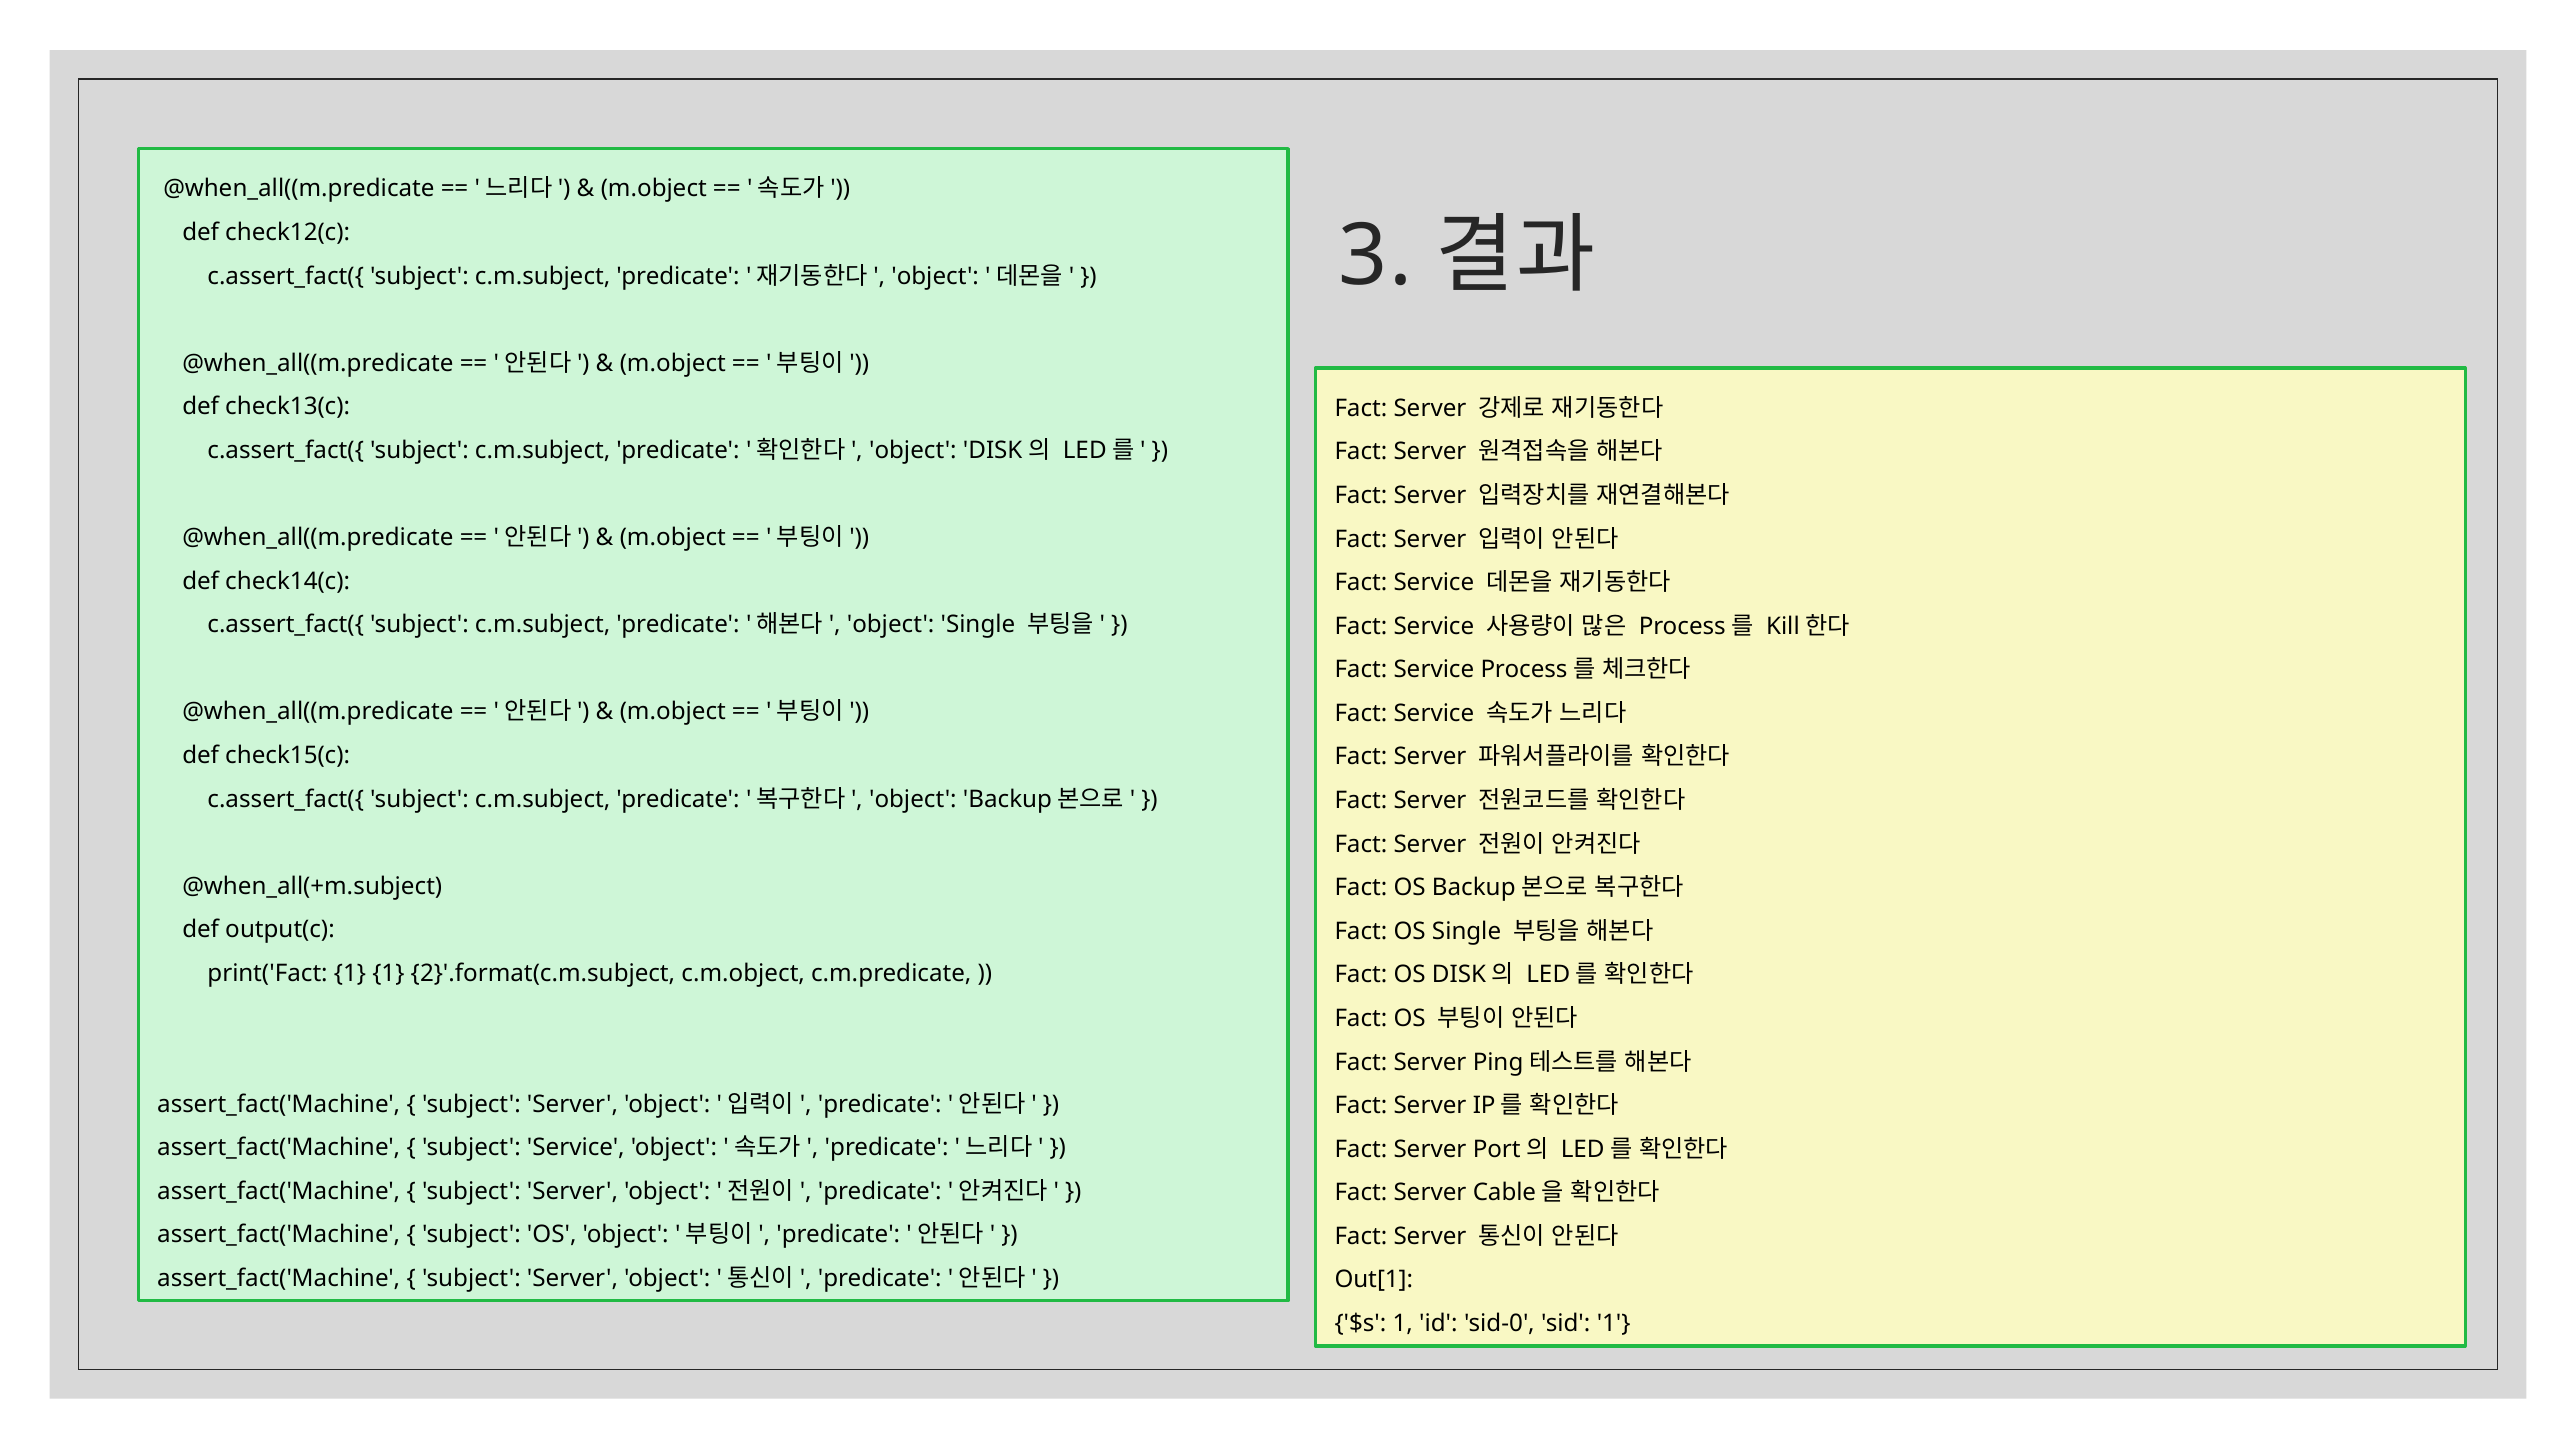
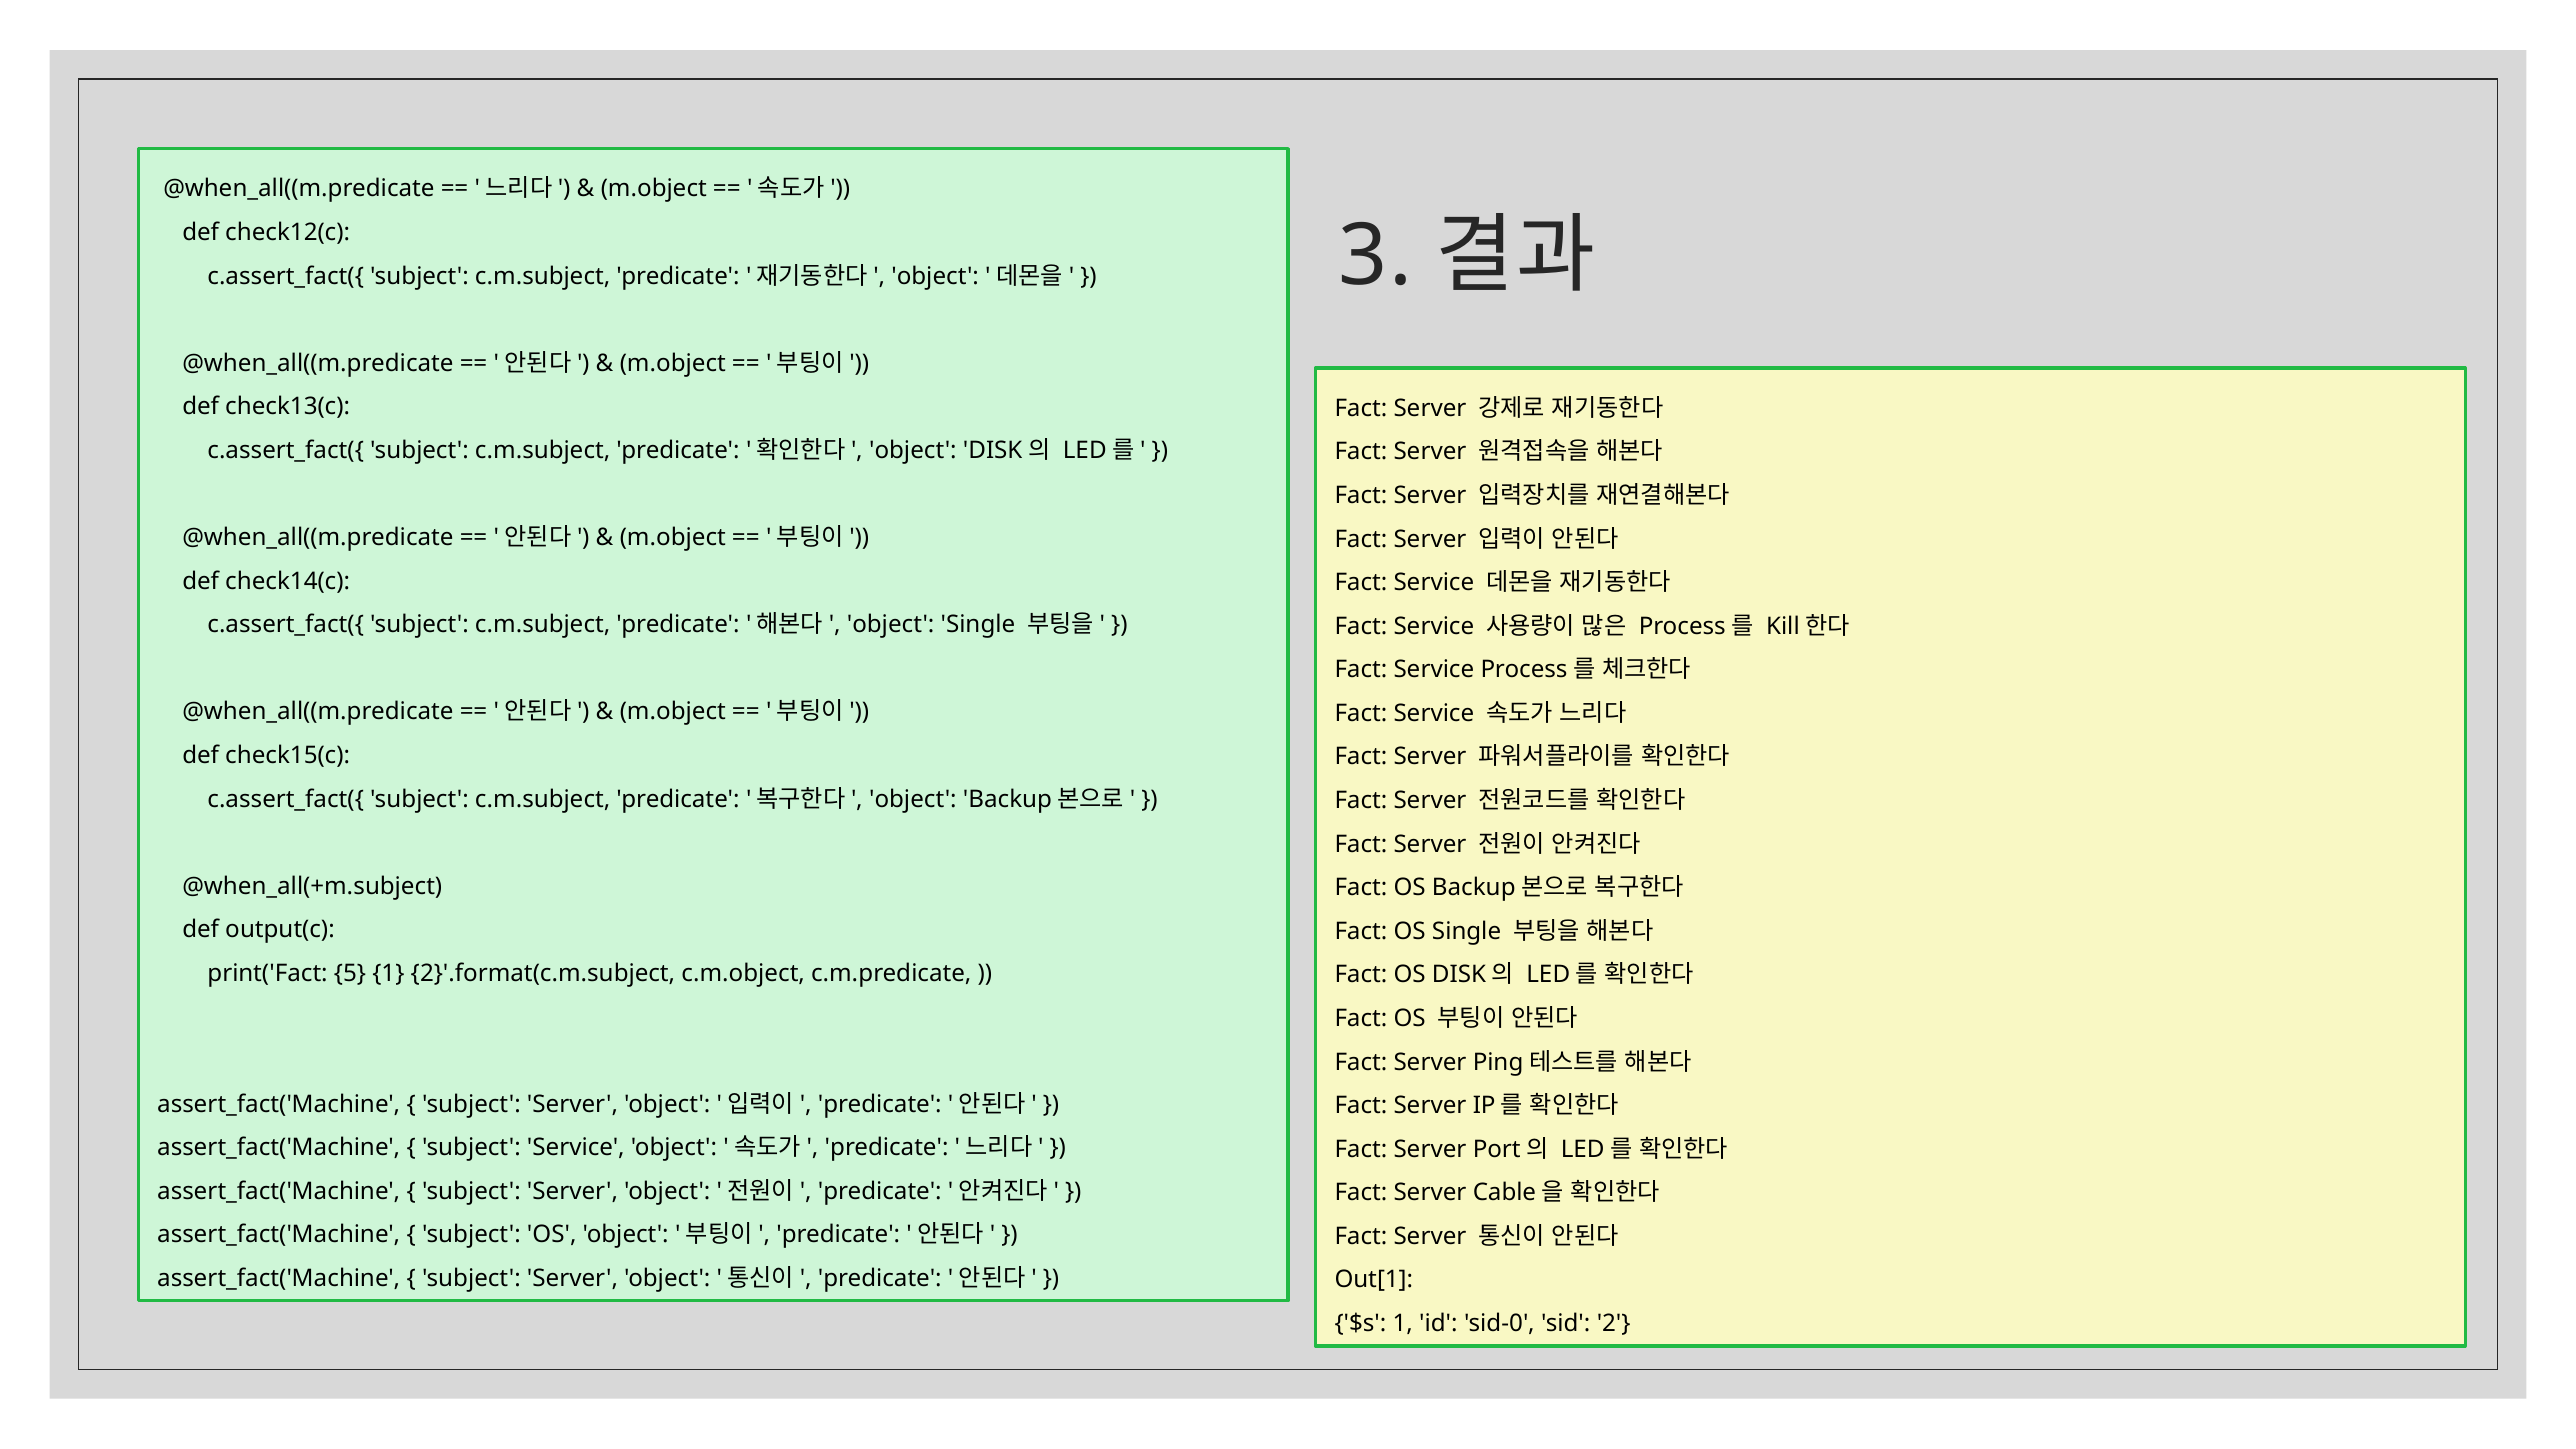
print('Fact 1: 1 -> 5
sid 1: 1 -> 2
